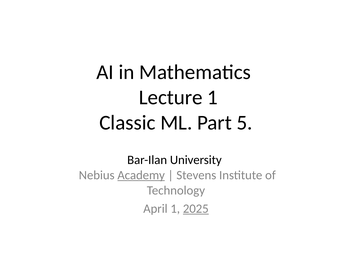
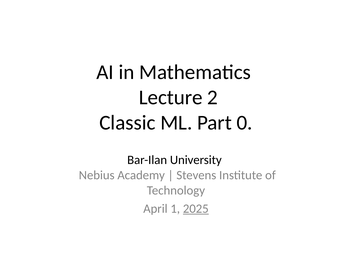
Lecture 1: 1 -> 2
5: 5 -> 0
Academy underline: present -> none
